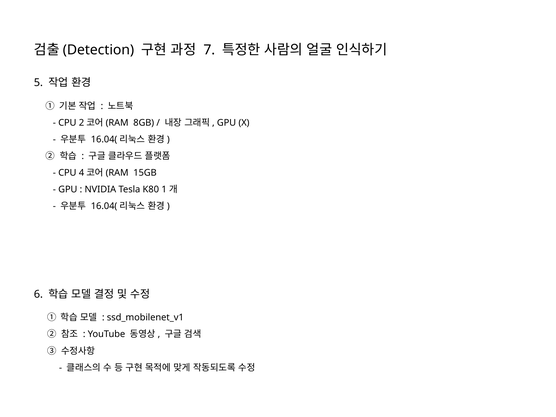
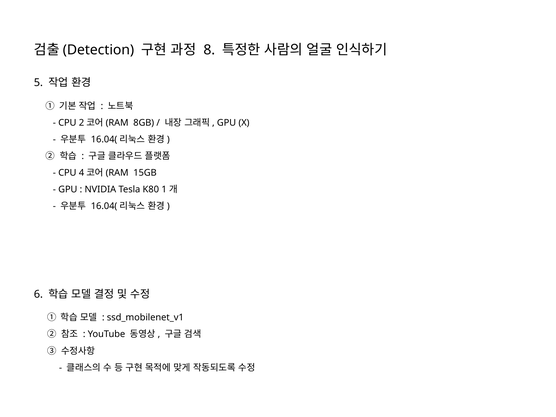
7: 7 -> 8
